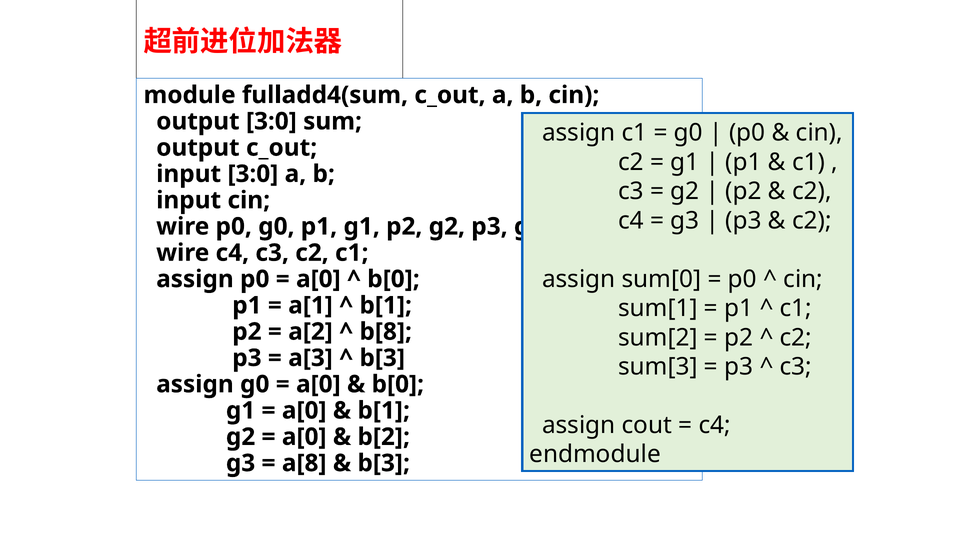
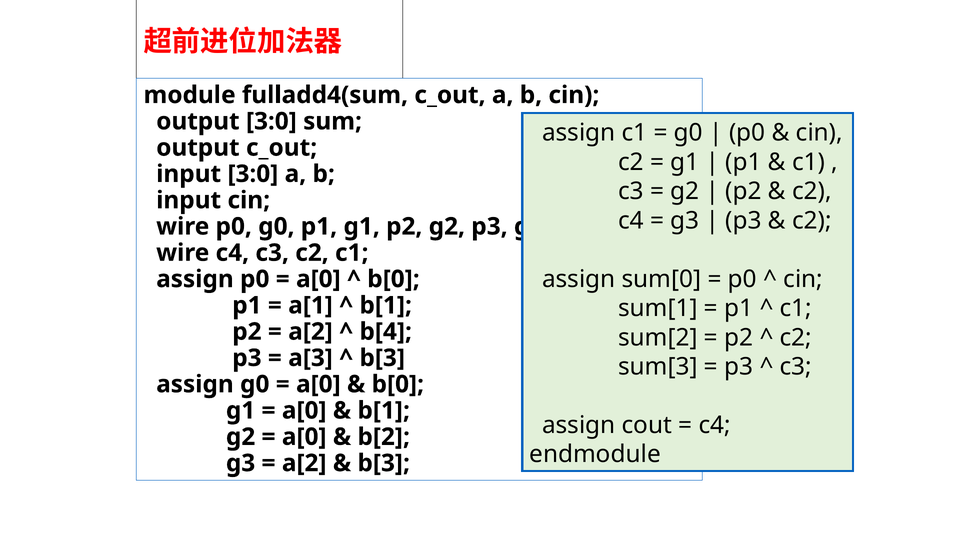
b[8: b[8 -> b[4
a[8 at (304, 464): a[8 -> a[2
